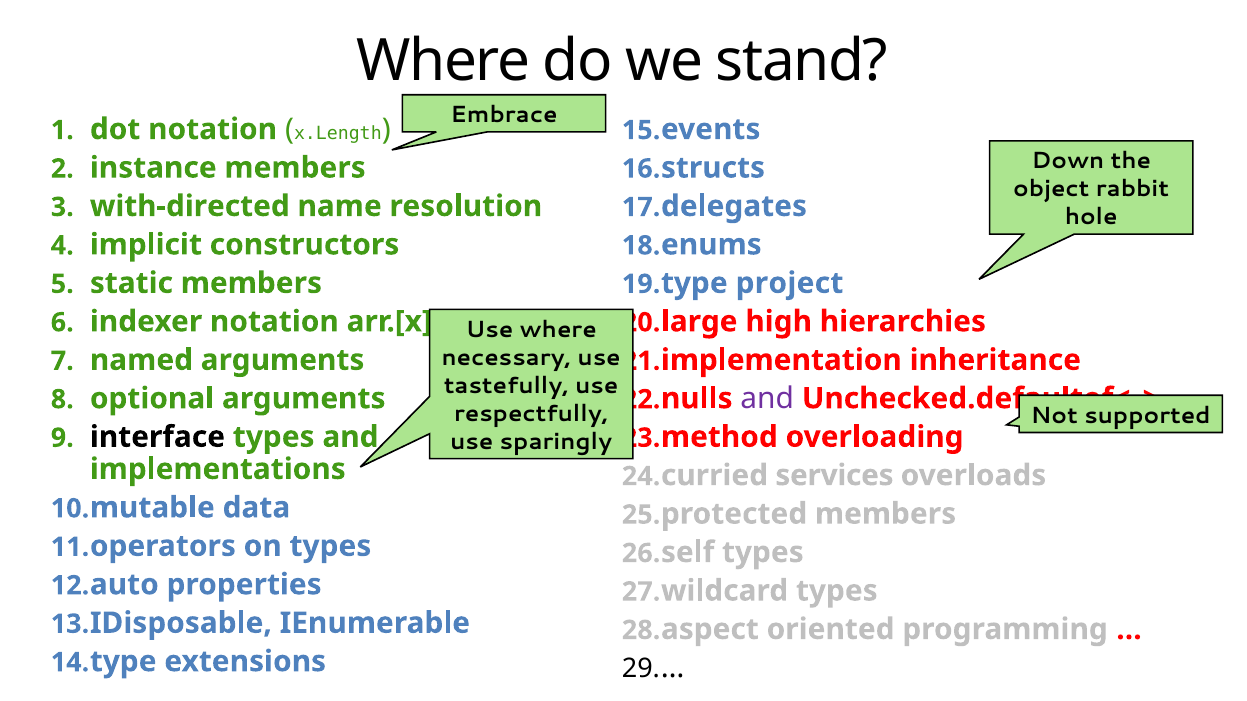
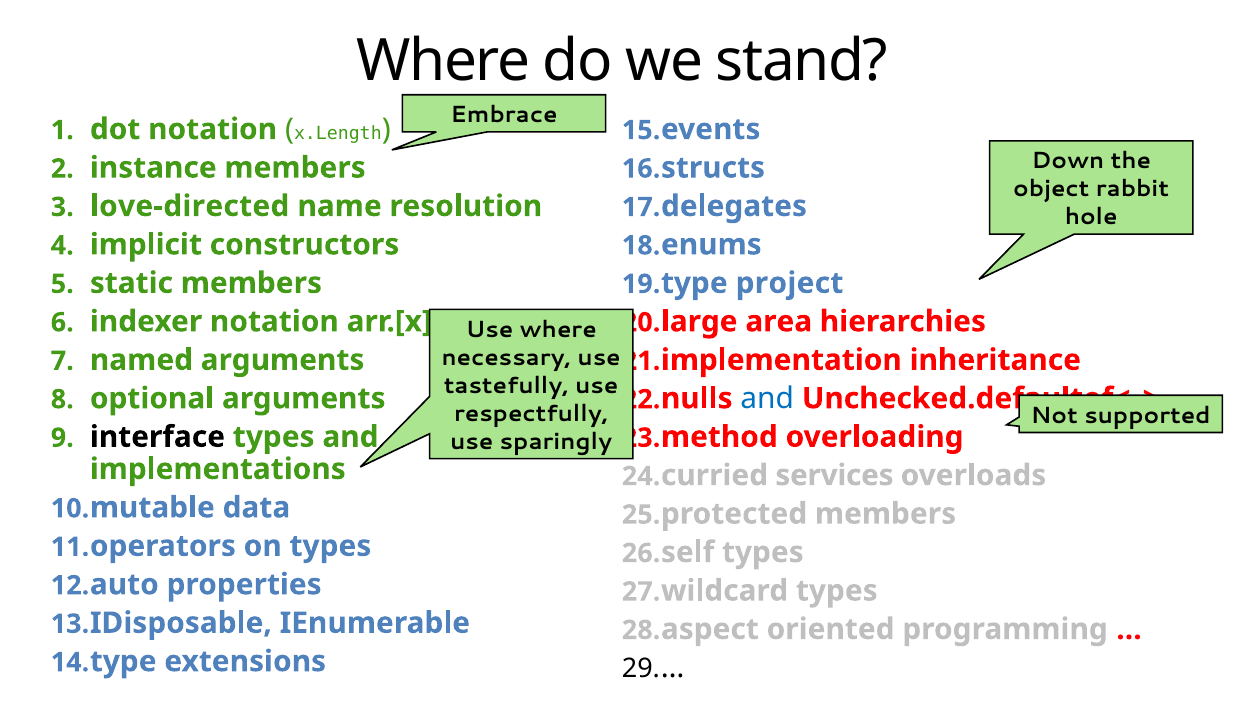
with-directed: with-directed -> love-directed
high: high -> area
and at (767, 399) colour: purple -> blue
